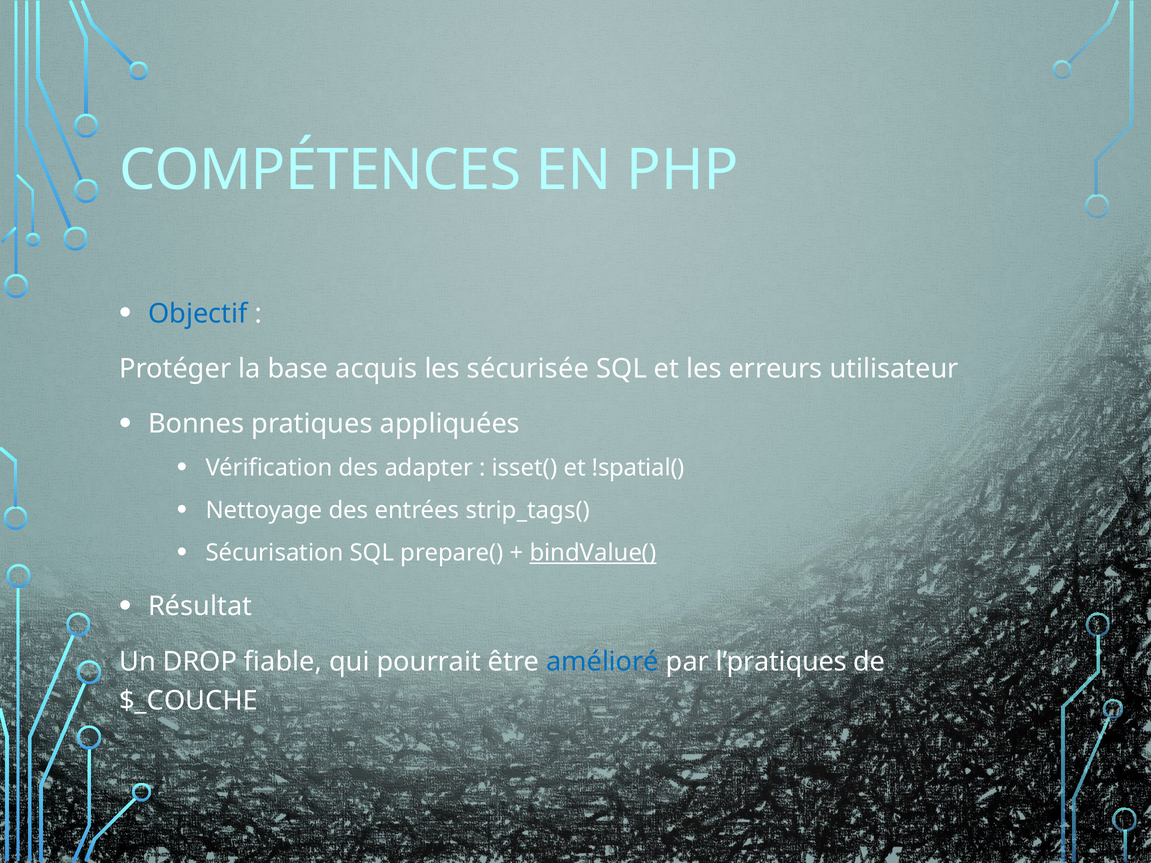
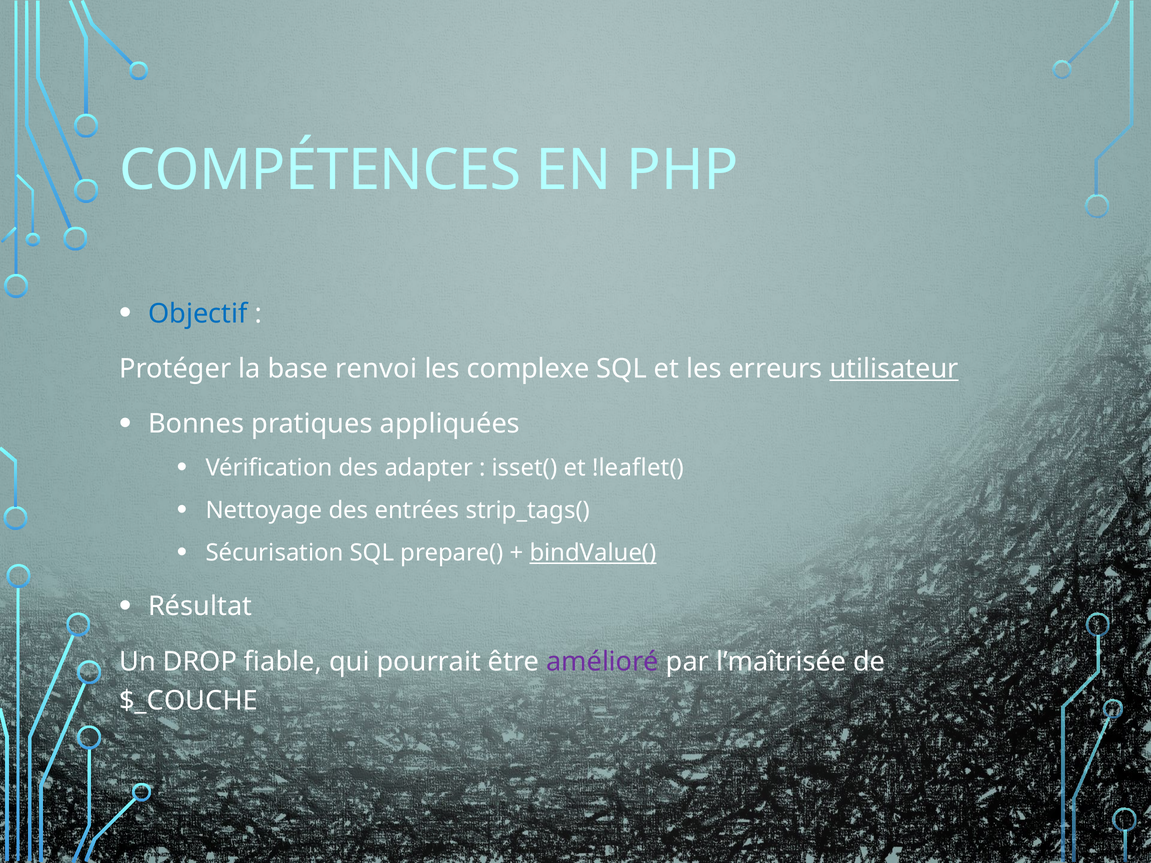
acquis: acquis -> renvoi
sécurisée: sécurisée -> complexe
utilisateur underline: none -> present
!spatial(: !spatial( -> !leaflet(
amélioré colour: blue -> purple
l’pratiques: l’pratiques -> l’maîtrisée
